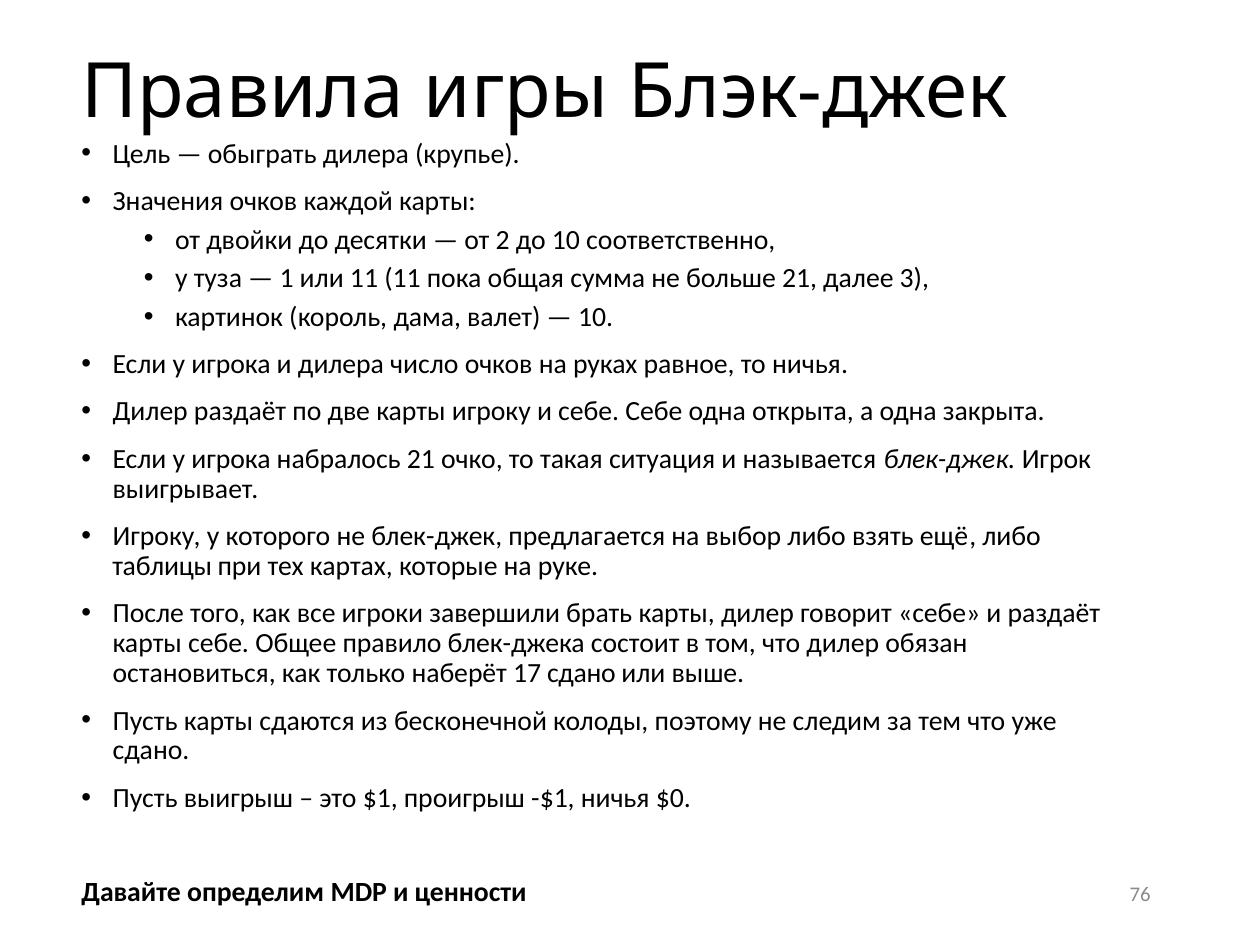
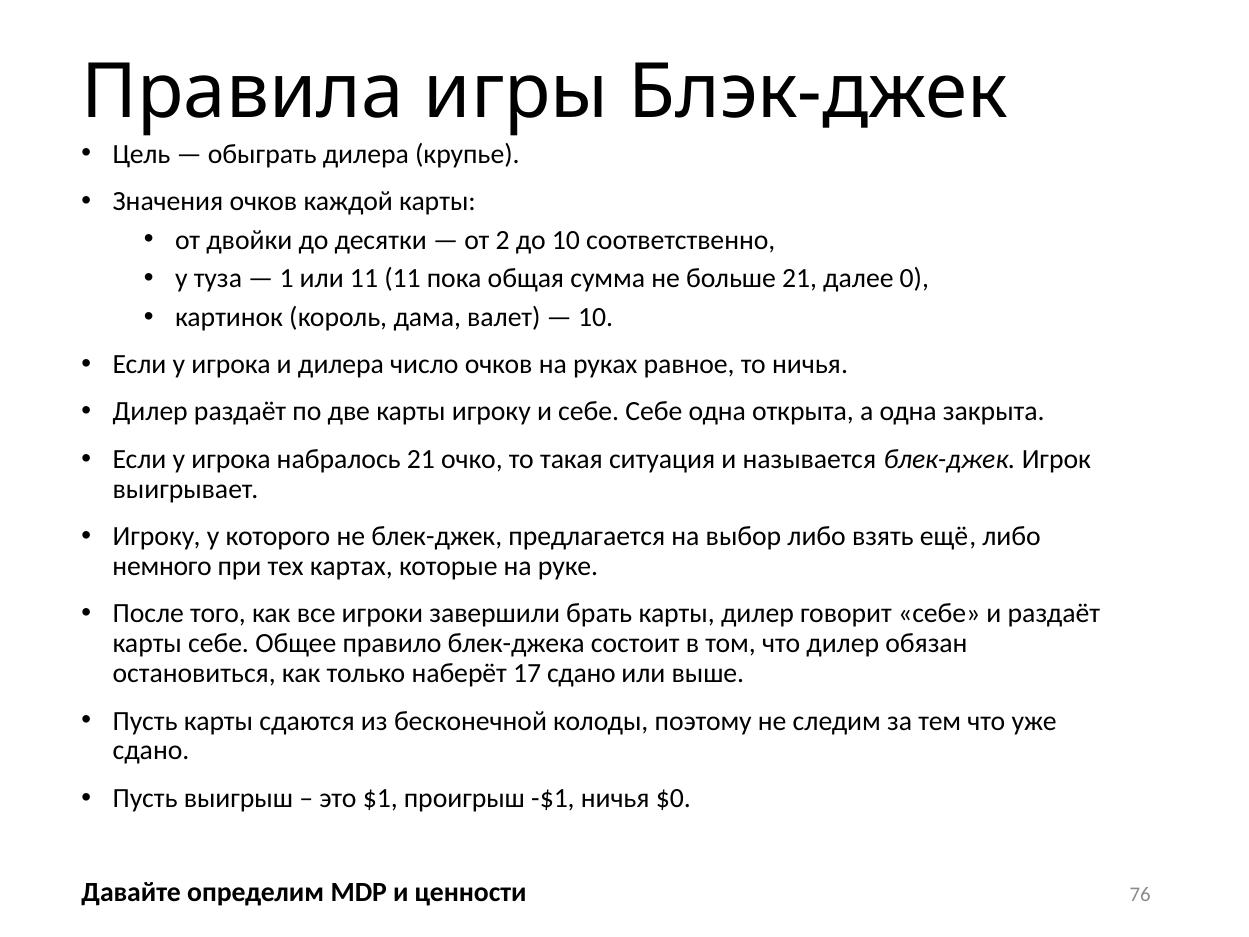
3: 3 -> 0
таблицы: таблицы -> немного
